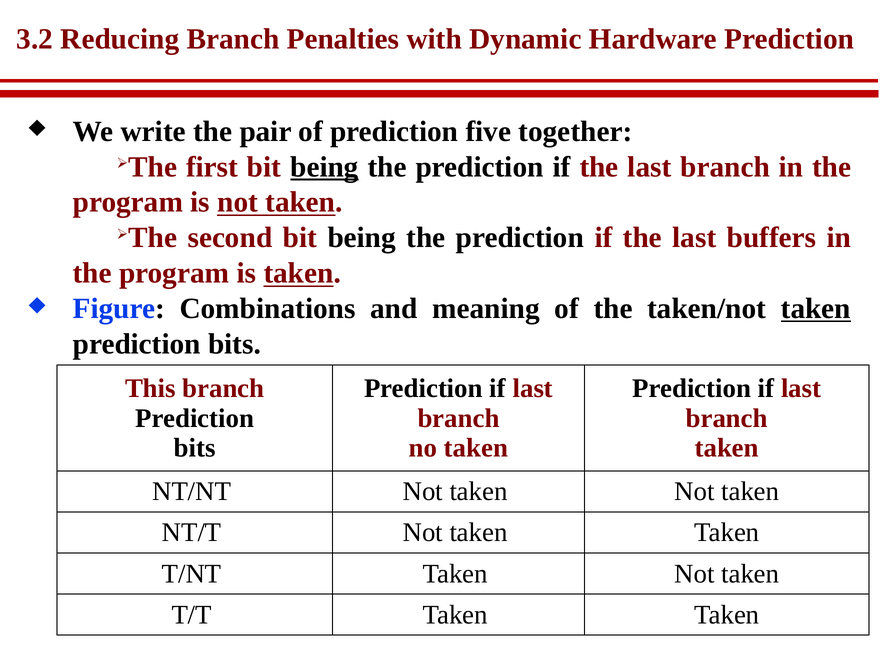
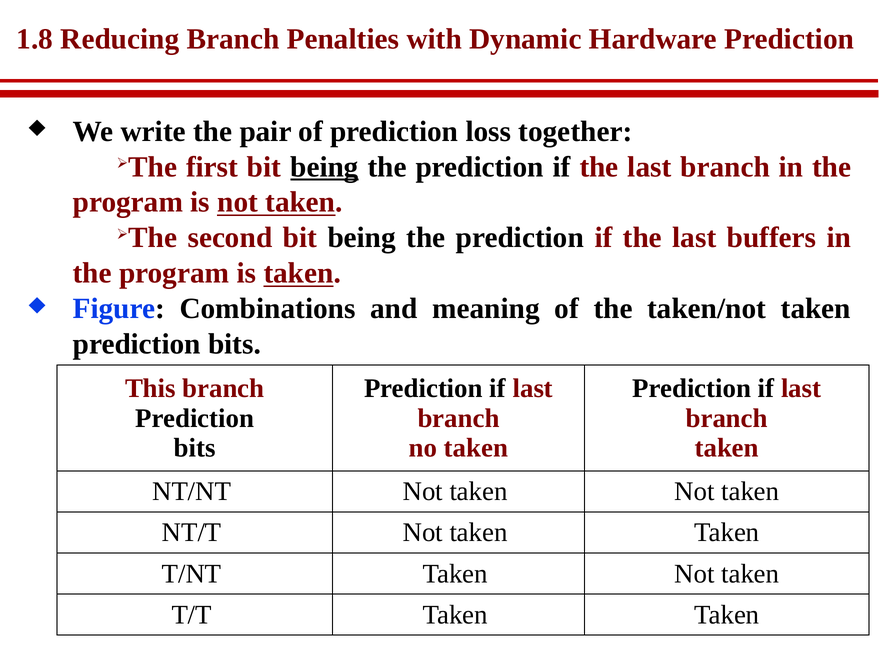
3.2: 3.2 -> 1.8
five: five -> loss
taken at (816, 309) underline: present -> none
